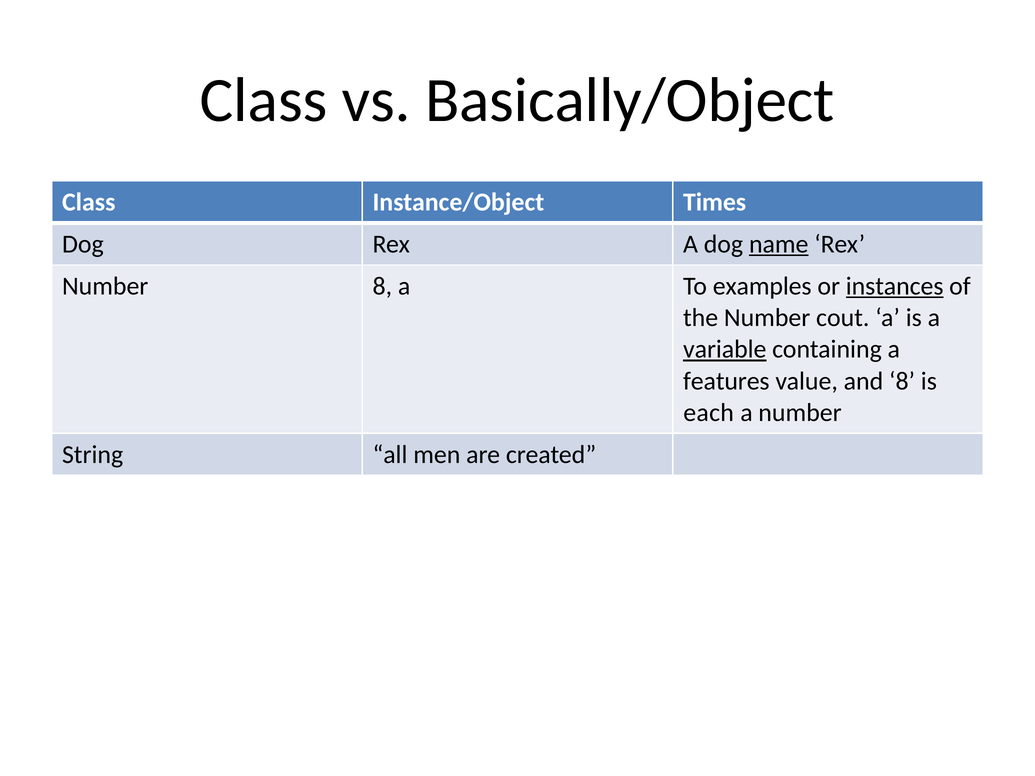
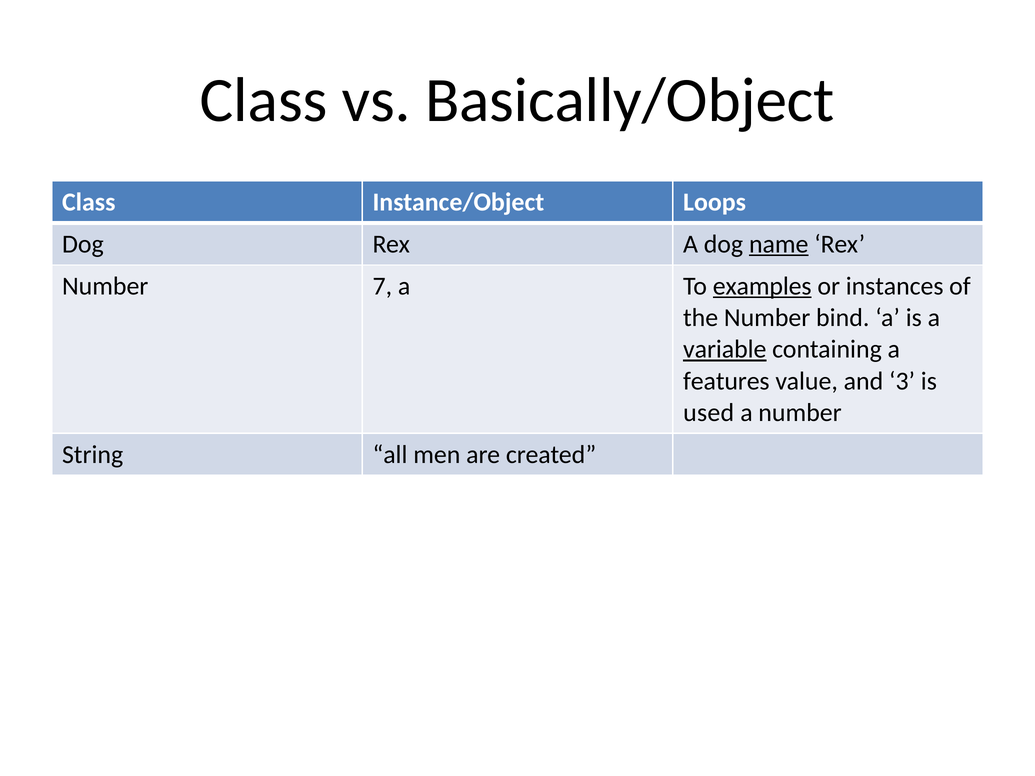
Times: Times -> Loops
Number 8: 8 -> 7
examples underline: none -> present
instances underline: present -> none
cout: cout -> bind
and 8: 8 -> 3
each: each -> used
